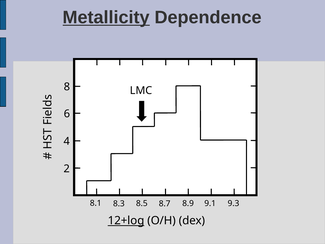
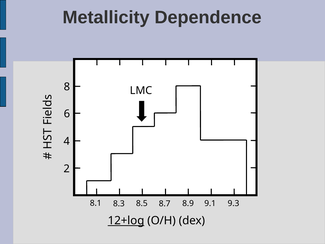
Metallicity underline: present -> none
